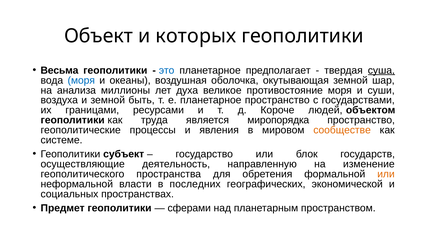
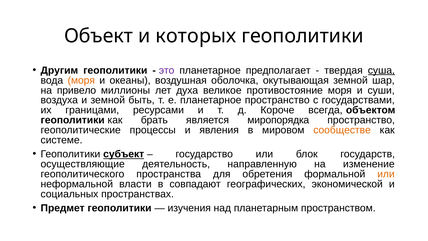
Весьма: Весьма -> Другим
это colour: blue -> purple
моря at (81, 80) colour: blue -> orange
анализа: анализа -> привело
людей: людей -> всегда
труда: труда -> брать
субъект underline: none -> present
последних: последних -> совпадают
сферами: сферами -> изучения
